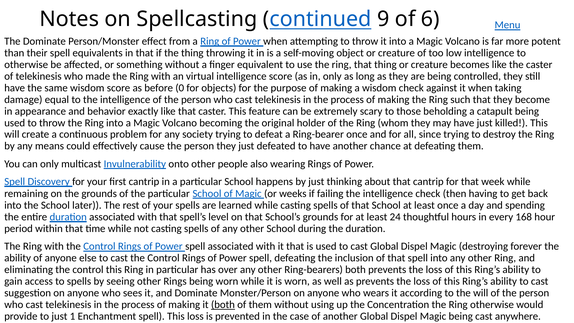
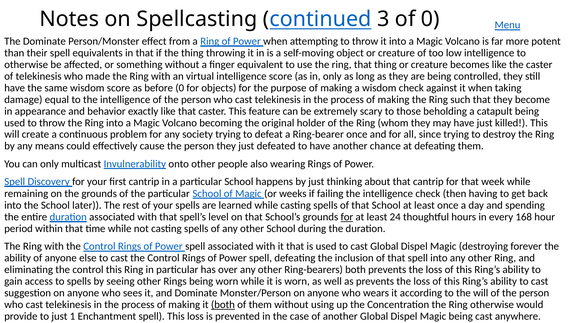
9: 9 -> 3
of 6: 6 -> 0
for at (347, 217) underline: none -> present
